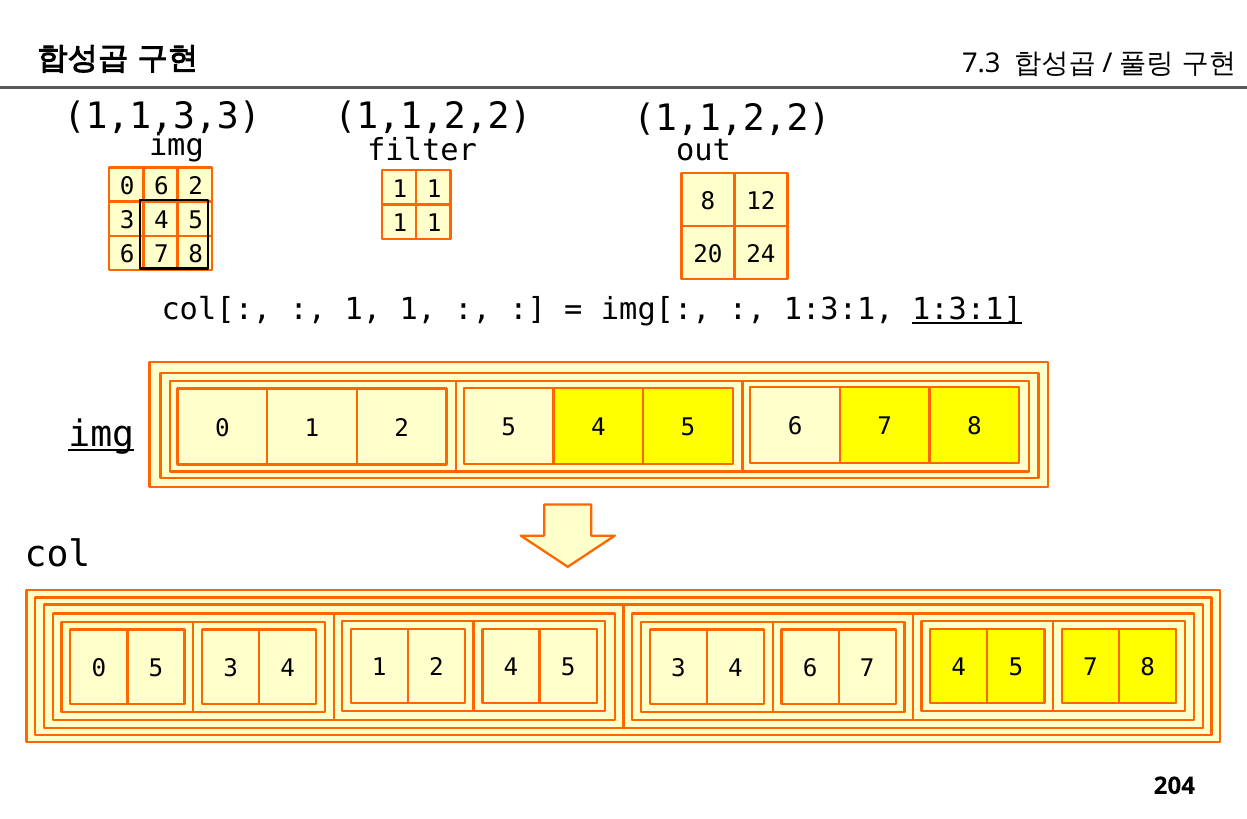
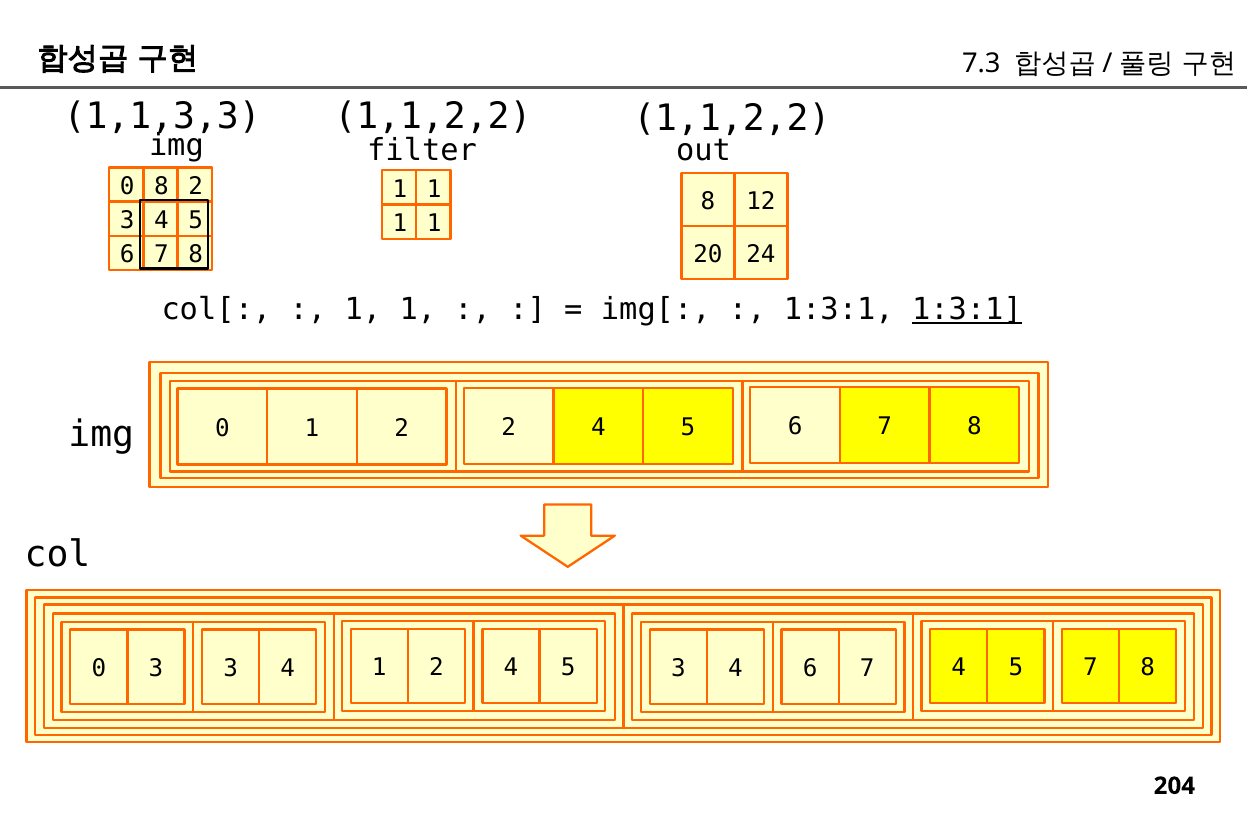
0 6: 6 -> 8
2 5: 5 -> 2
img at (101, 434) underline: present -> none
0 5: 5 -> 3
